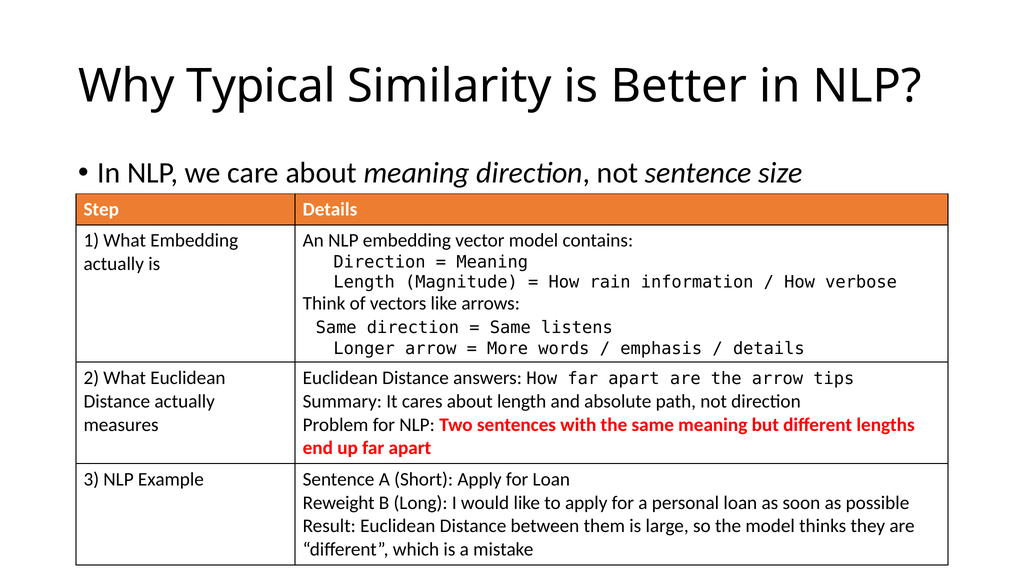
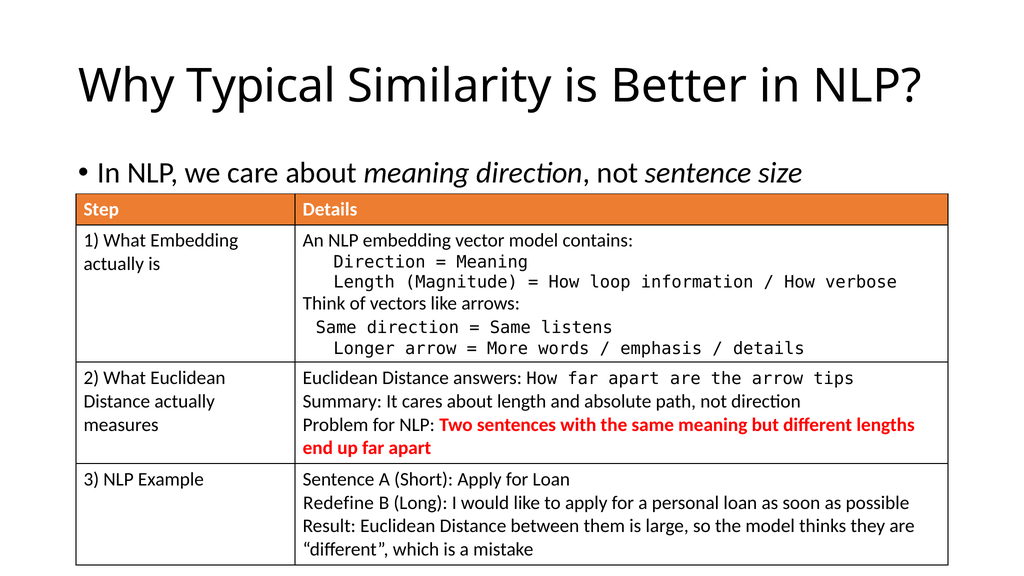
rain: rain -> loop
Reweight: Reweight -> Redefine
